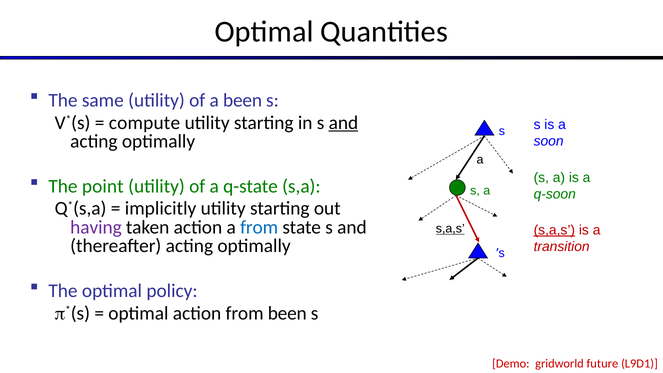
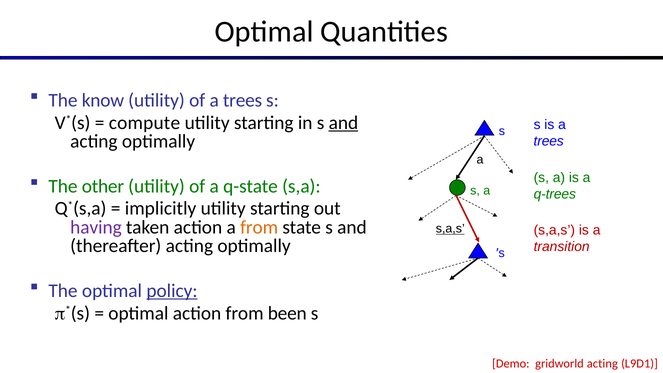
same: same -> know
of a been: been -> trees
soon at (549, 141): soon -> trees
point: point -> other
q-soon: q-soon -> q-trees
from at (259, 227) colour: blue -> orange
s,a,s at (554, 230) underline: present -> none
policy underline: none -> present
gridworld future: future -> acting
